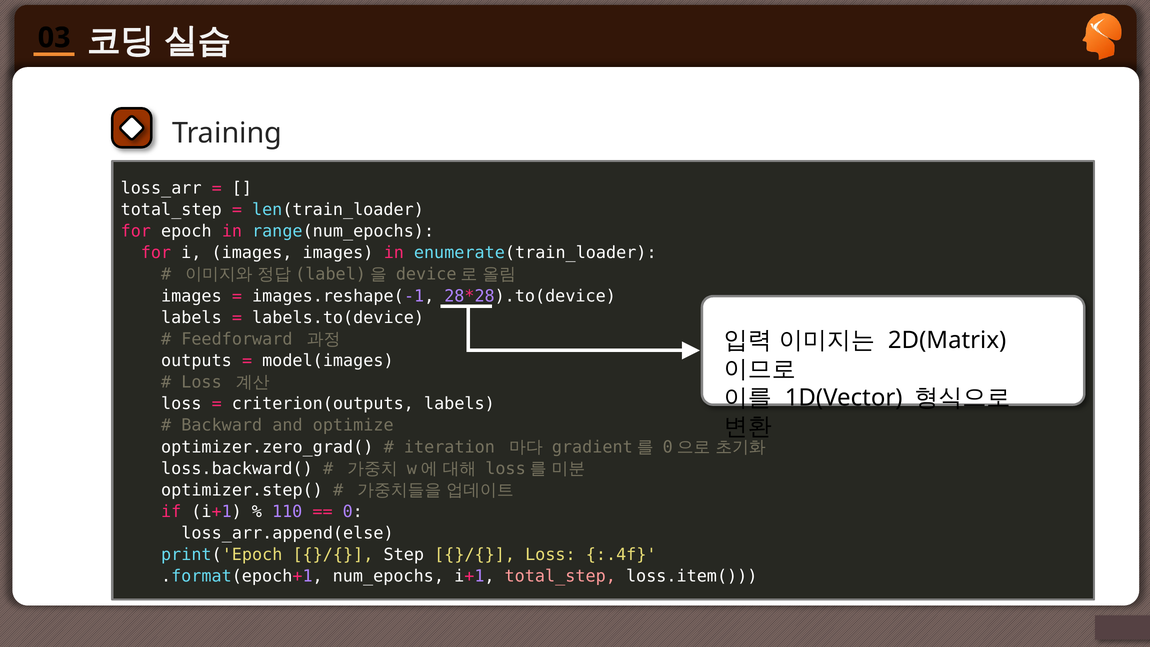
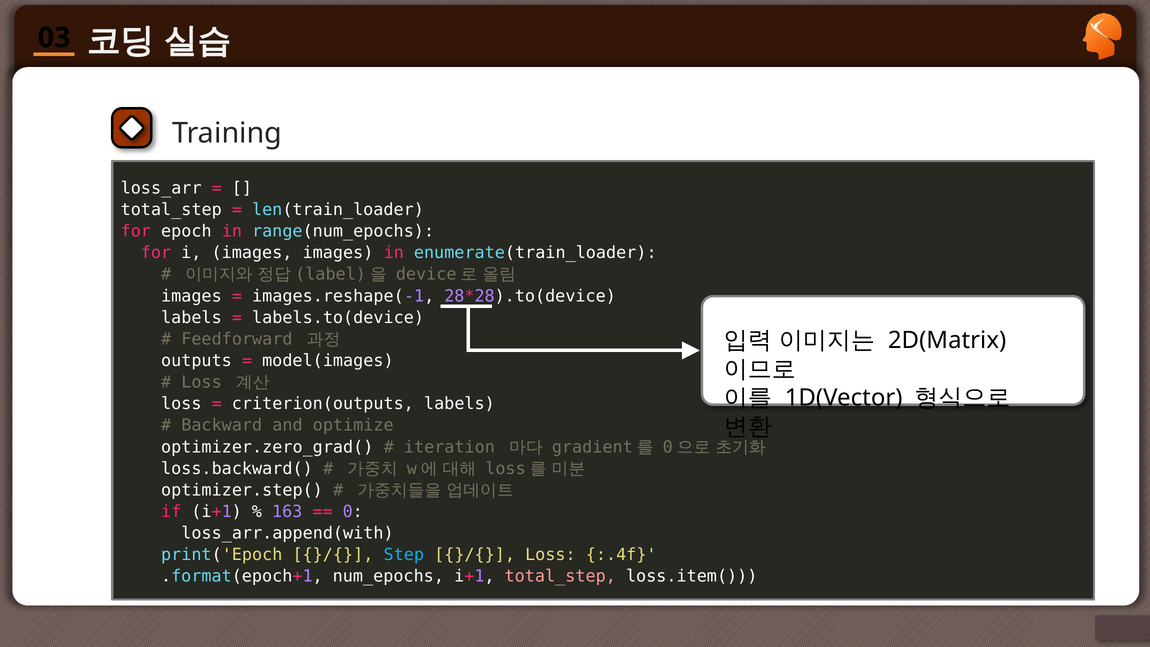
110: 110 -> 163
loss_arr.append(else: loss_arr.append(else -> loss_arr.append(with
Step colour: white -> light blue
